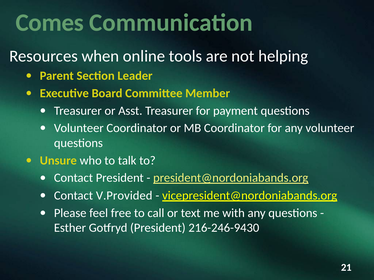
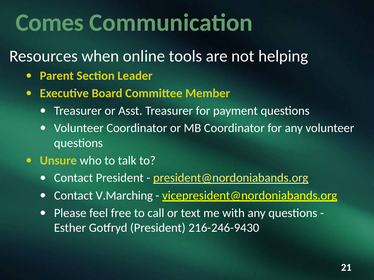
V.Provided: V.Provided -> V.Marching
